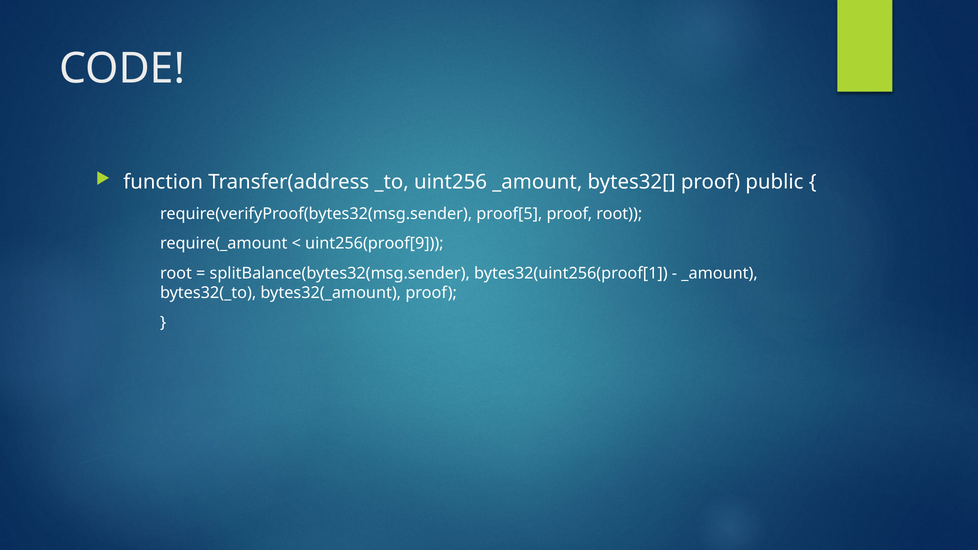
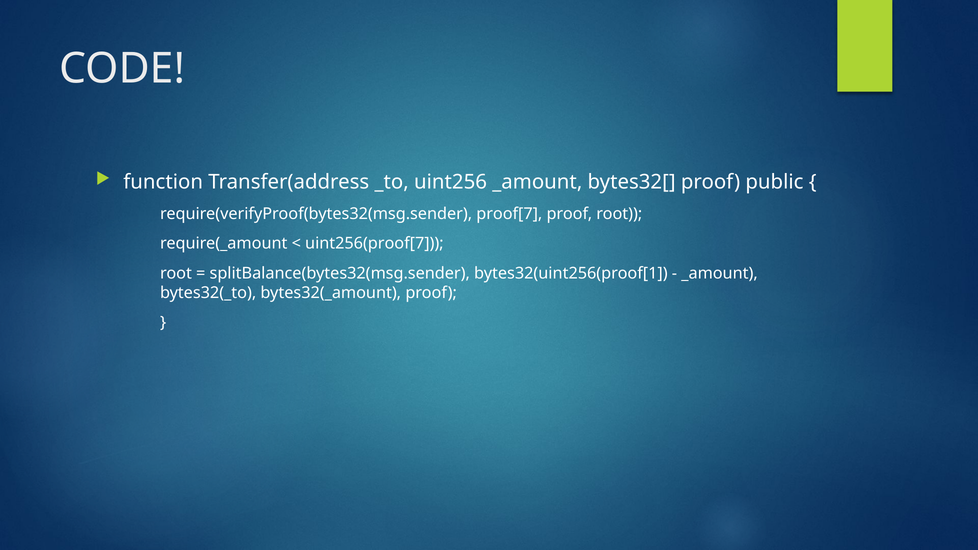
proof[5: proof[5 -> proof[7
uint256(proof[9: uint256(proof[9 -> uint256(proof[7
